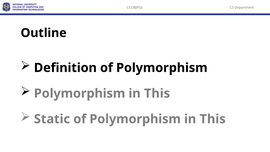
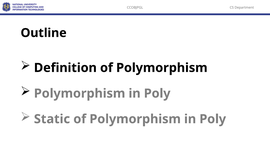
This at (157, 93): This -> Poly
of Polymorphism in This: This -> Poly
